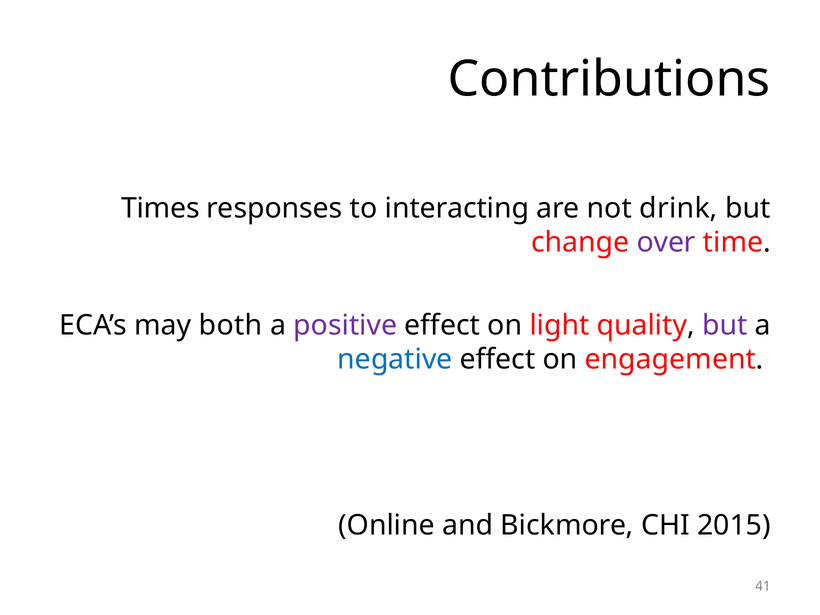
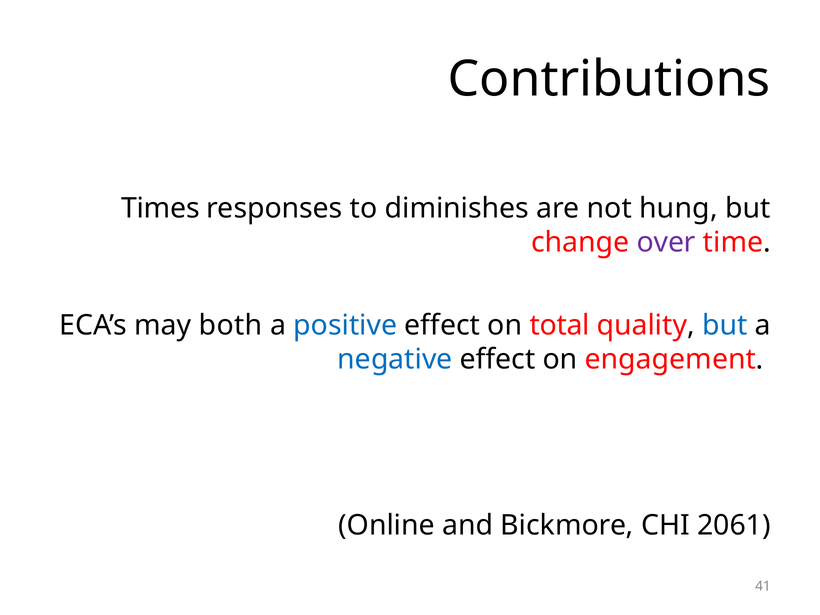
interacting: interacting -> diminishes
drink: drink -> hung
positive colour: purple -> blue
light: light -> total
but at (725, 325) colour: purple -> blue
2015: 2015 -> 2061
